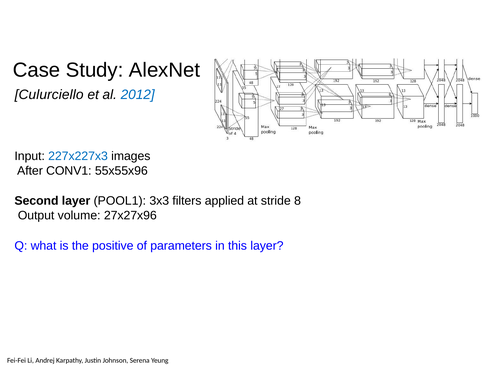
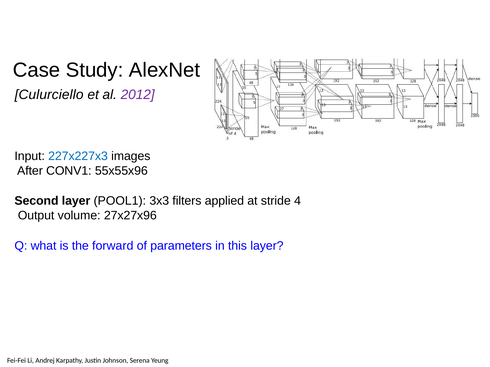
2012 colour: blue -> purple
8: 8 -> 4
positive: positive -> forward
